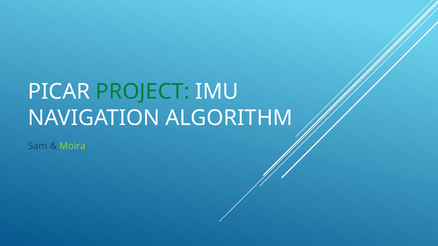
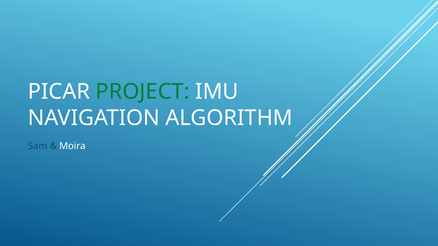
Moira colour: light green -> white
